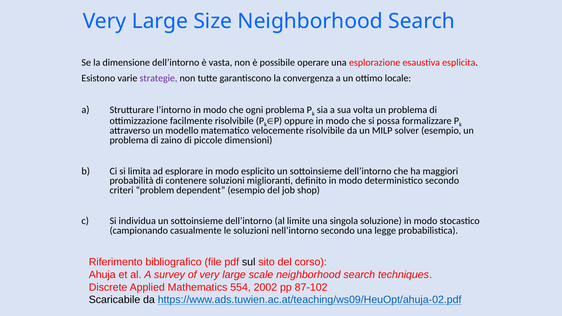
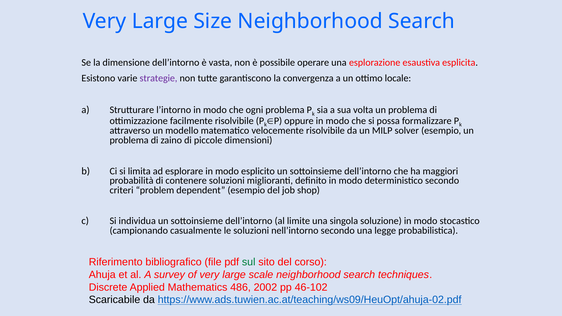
sul colour: black -> green
554: 554 -> 486
87-102: 87-102 -> 46-102
